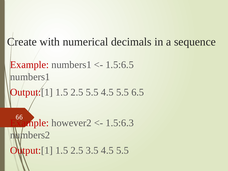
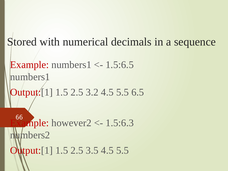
Create: Create -> Stored
2.5 5.5: 5.5 -> 3.2
